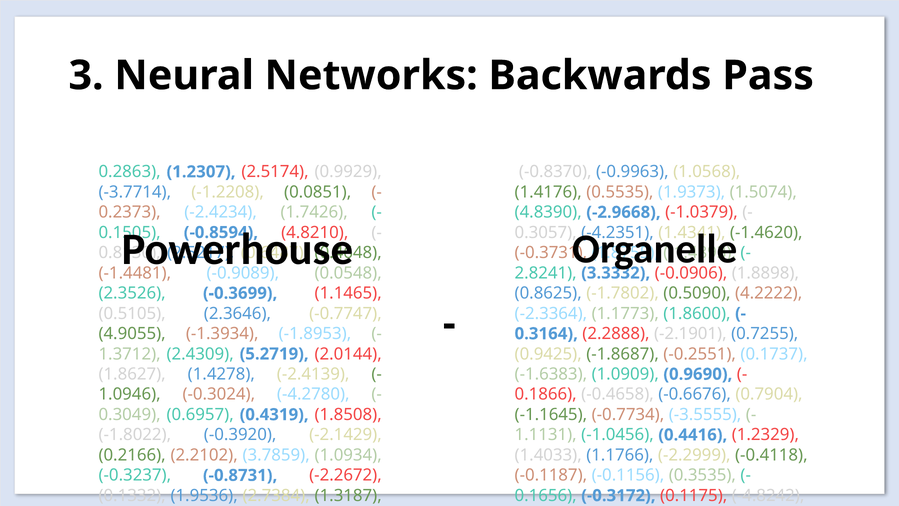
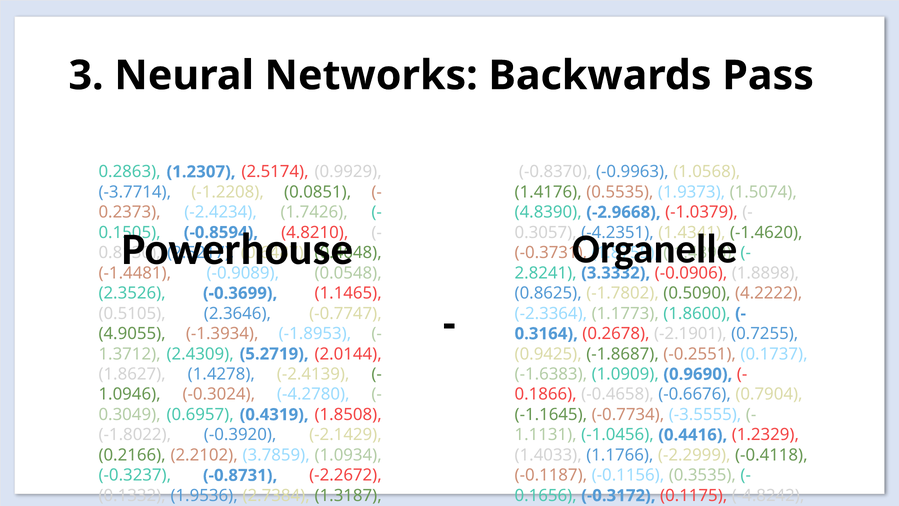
2.2888: 2.2888 -> 0.2678
